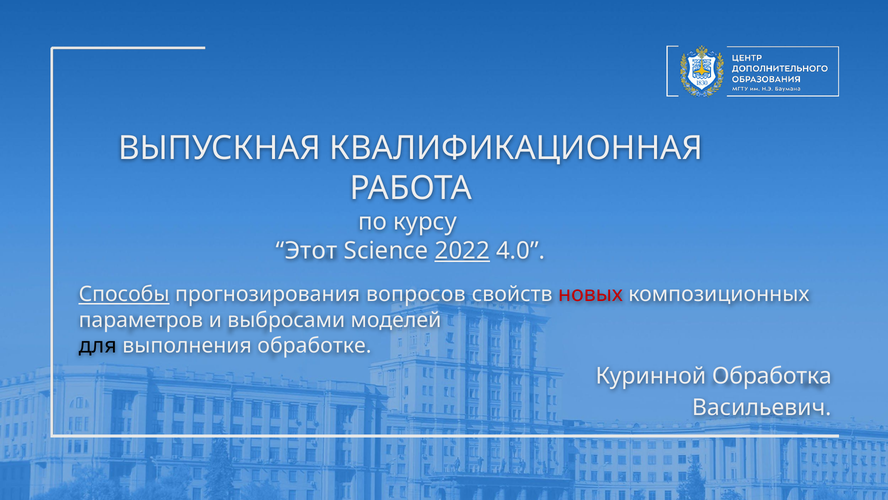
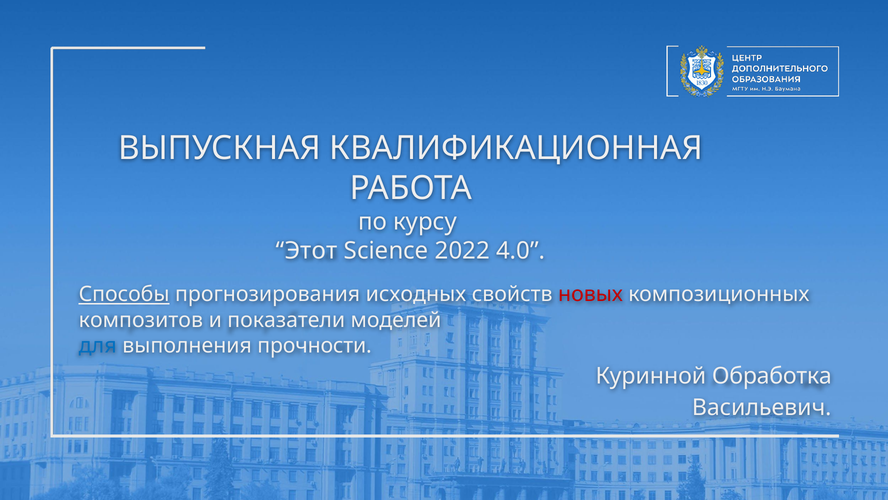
2022 underline: present -> none
вопросов: вопросов -> исходных
параметров: параметров -> композитов
выбросами: выбросами -> показатели
для colour: black -> blue
обработке: обработке -> прочности
